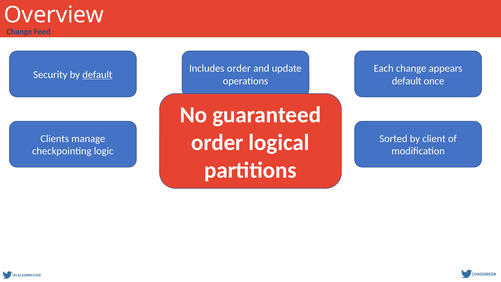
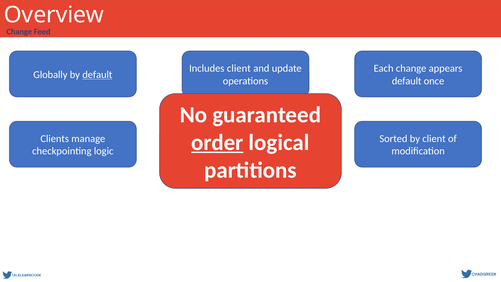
Includes order: order -> client
Security: Security -> Globally
order at (217, 142) underline: none -> present
